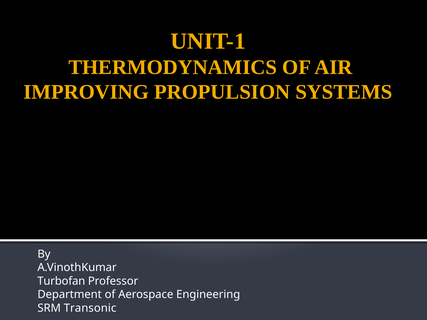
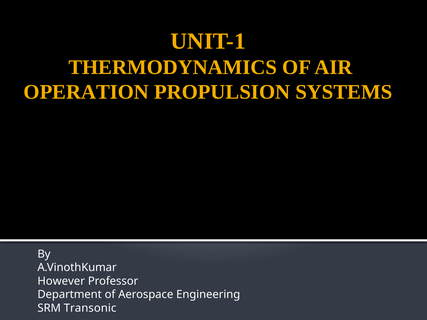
IMPROVING: IMPROVING -> OPERATION
Turbofan: Turbofan -> However
